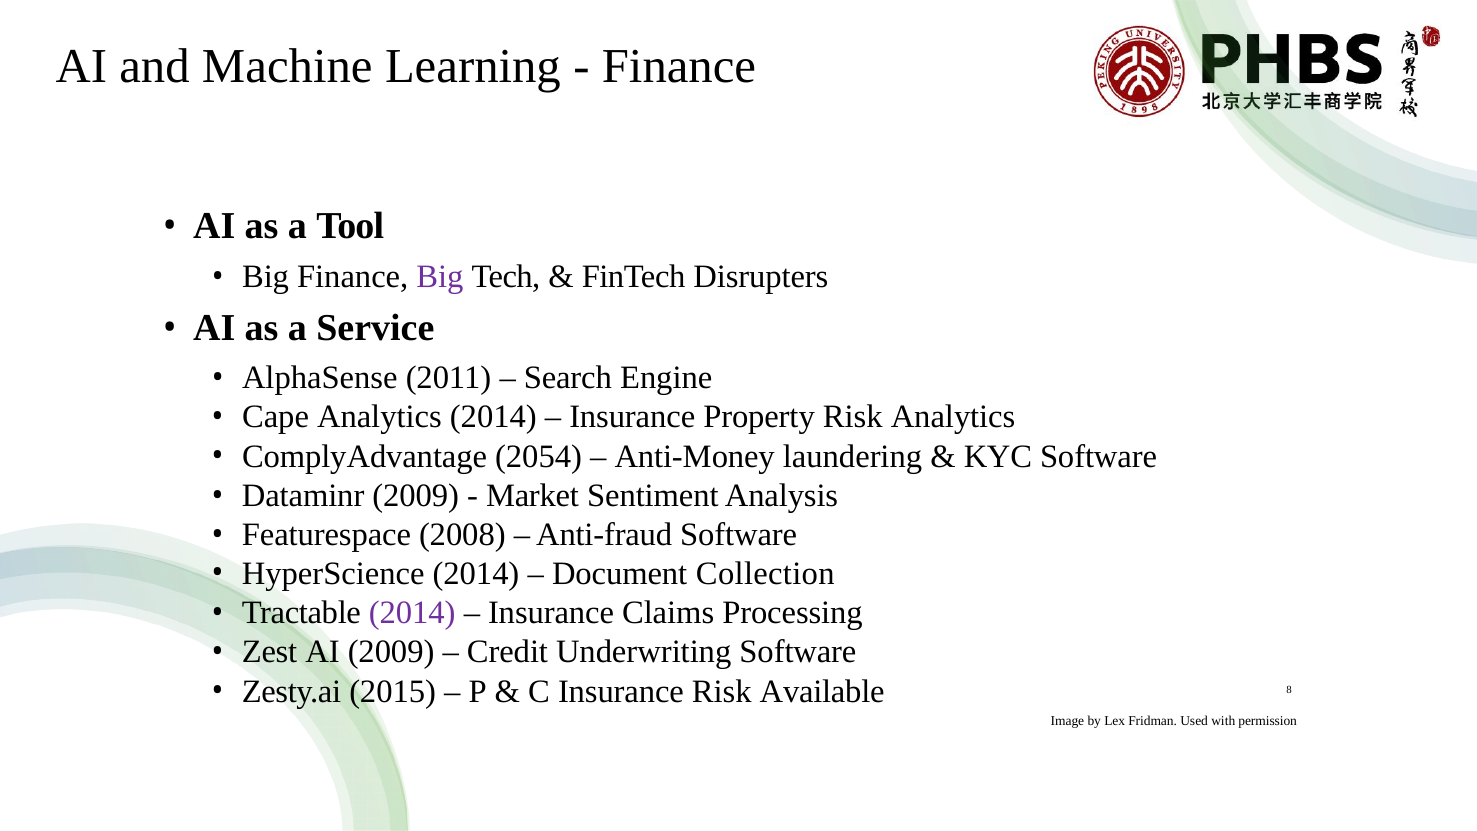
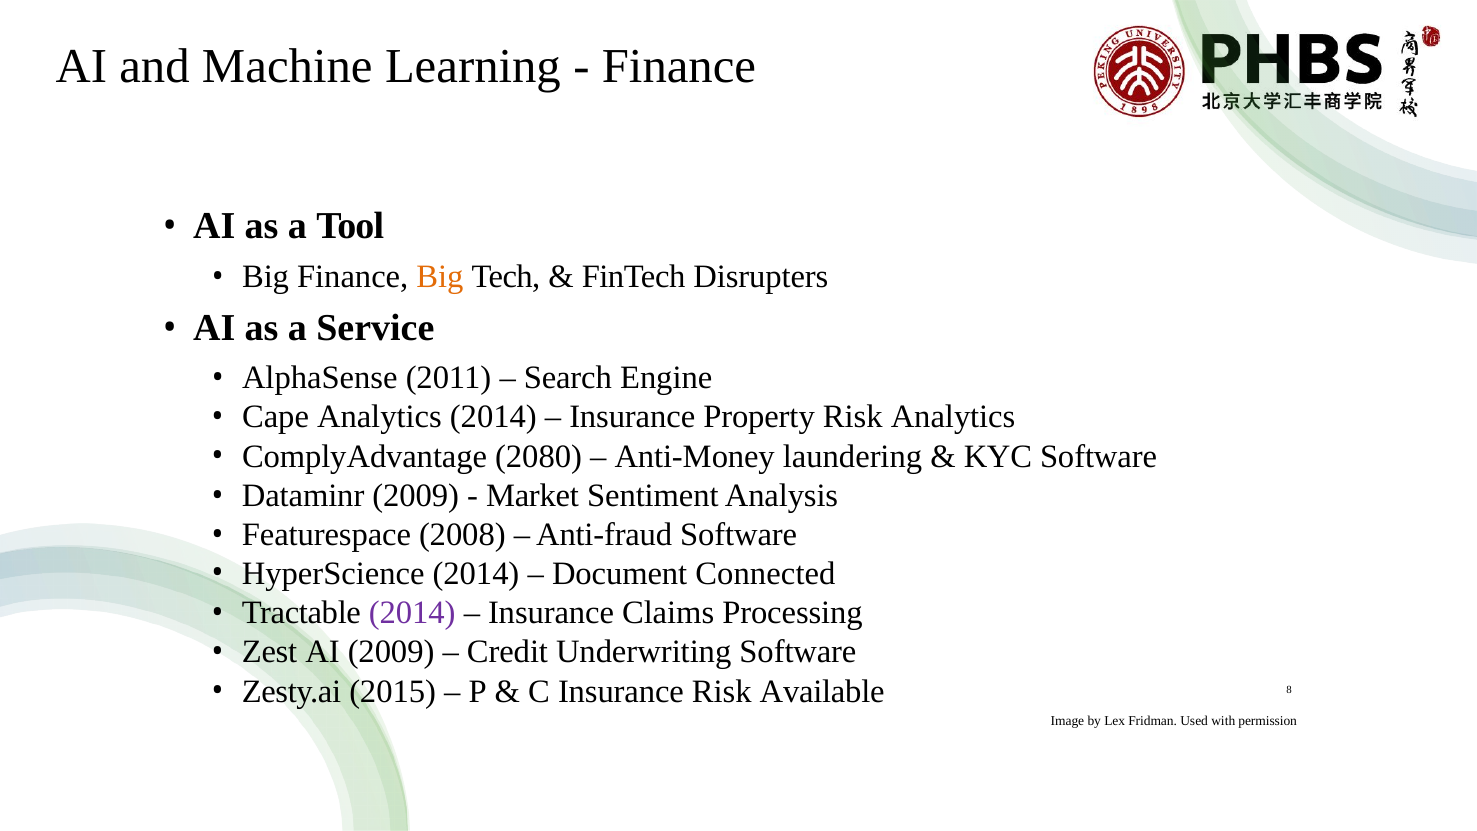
Big at (440, 277) colour: purple -> orange
2054: 2054 -> 2080
Collection: Collection -> Connected
